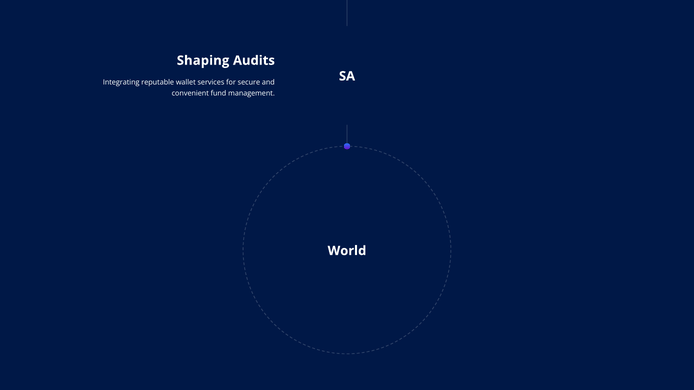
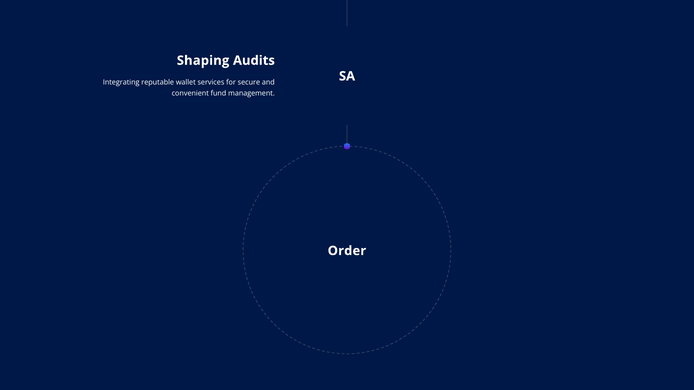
World: World -> Order
